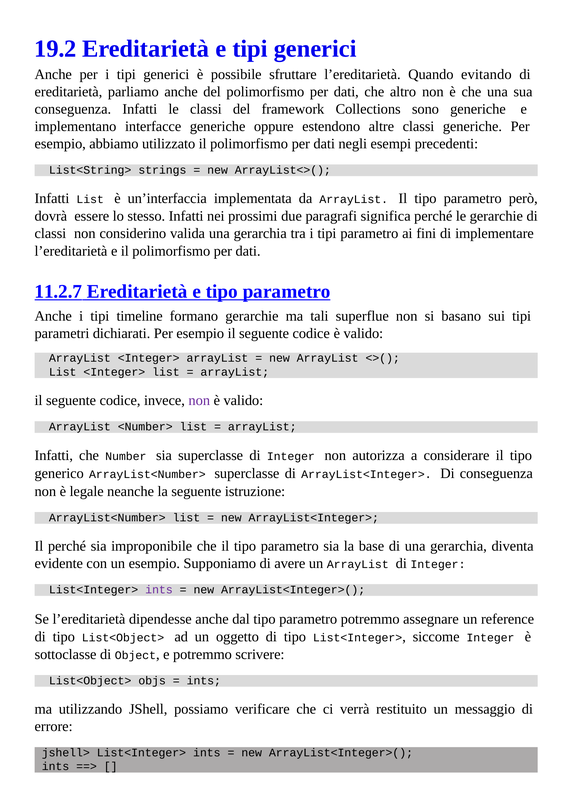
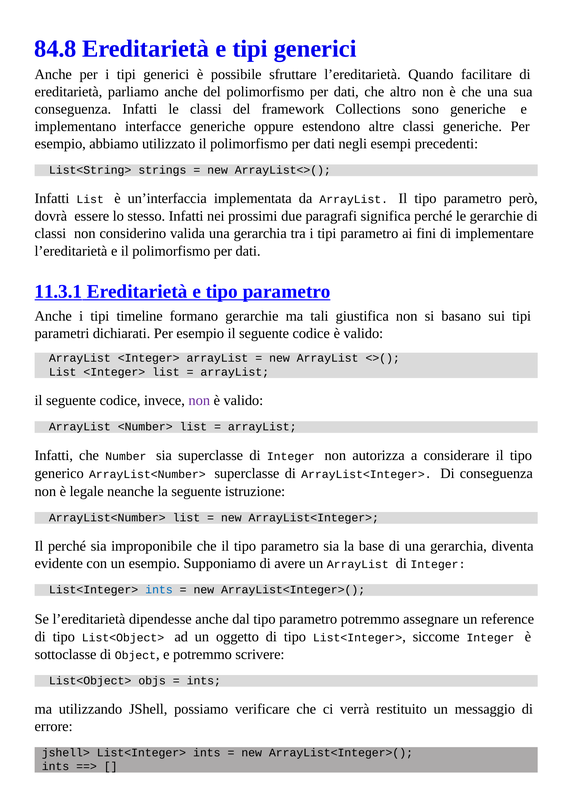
19.2: 19.2 -> 84.8
evitando: evitando -> facilitare
11.2.7: 11.2.7 -> 11.3.1
superflue: superflue -> giustifica
ints at (159, 589) colour: purple -> blue
